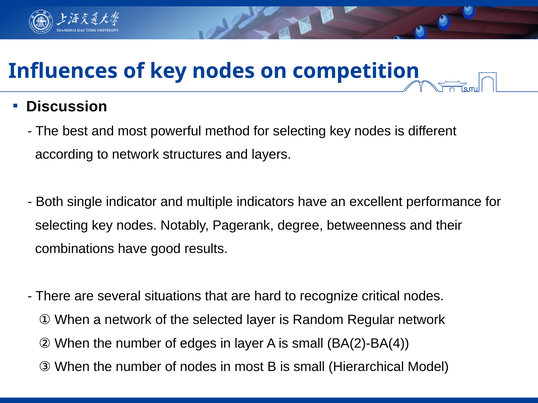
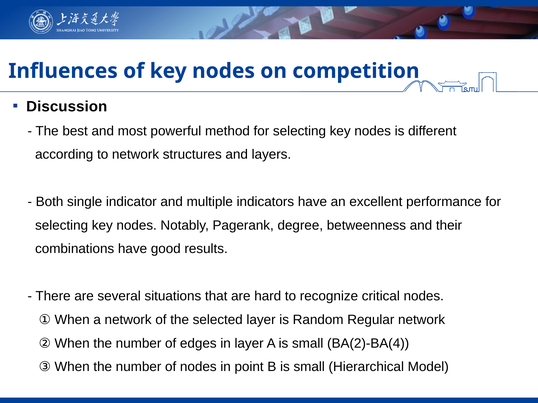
in most: most -> point
